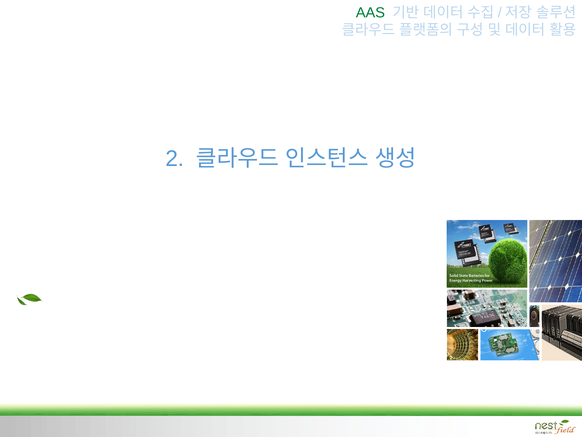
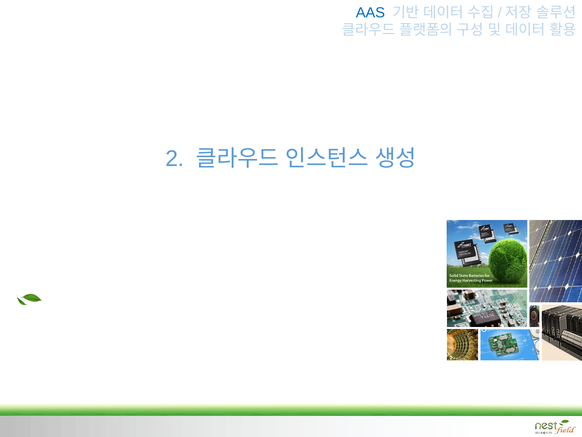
AAS colour: green -> blue
